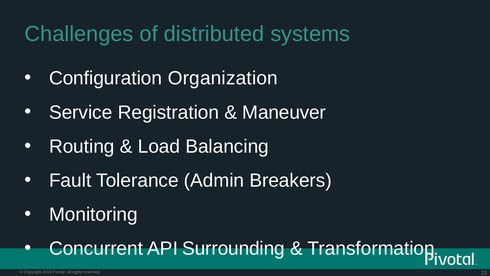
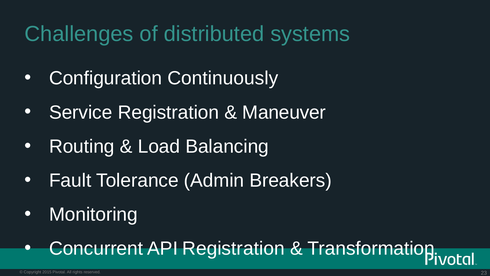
Organization: Organization -> Continuously
API Surrounding: Surrounding -> Registration
